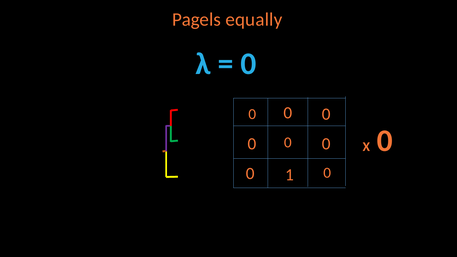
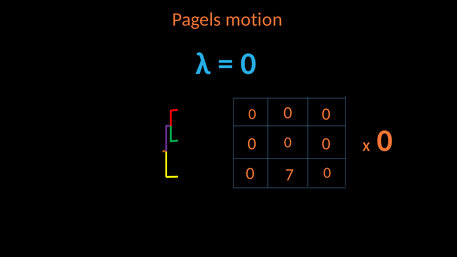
equally: equally -> motion
1: 1 -> 7
